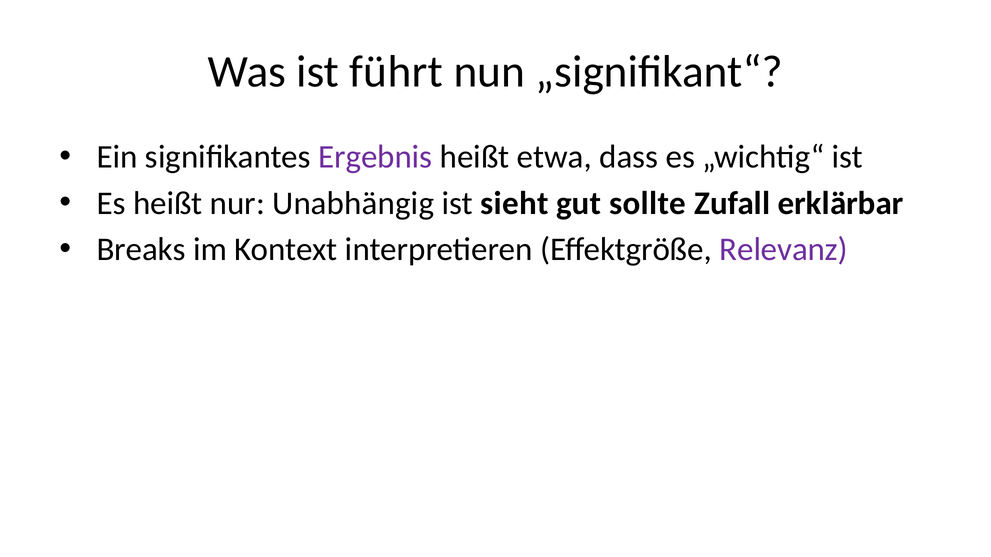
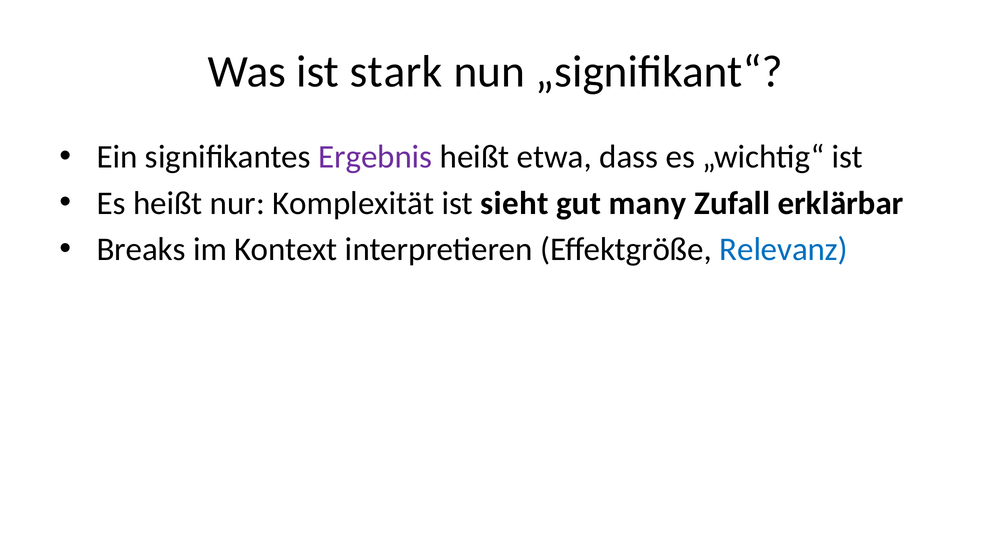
führt: führt -> stark
Unabhängig: Unabhängig -> Komplexität
sollte: sollte -> many
Relevanz colour: purple -> blue
